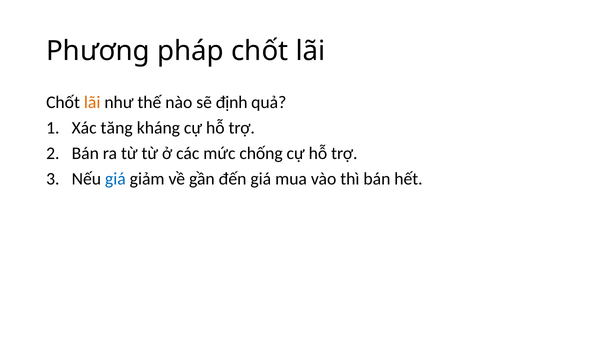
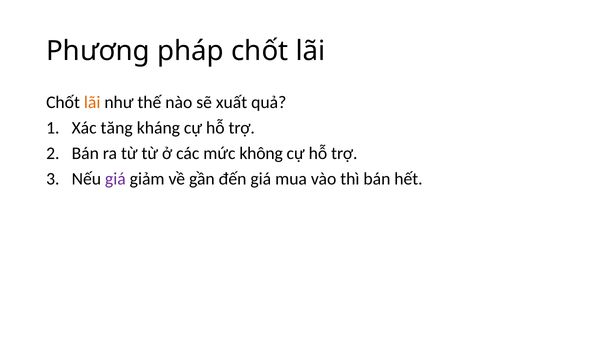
định: định -> xuất
chống: chống -> không
giá at (115, 178) colour: blue -> purple
